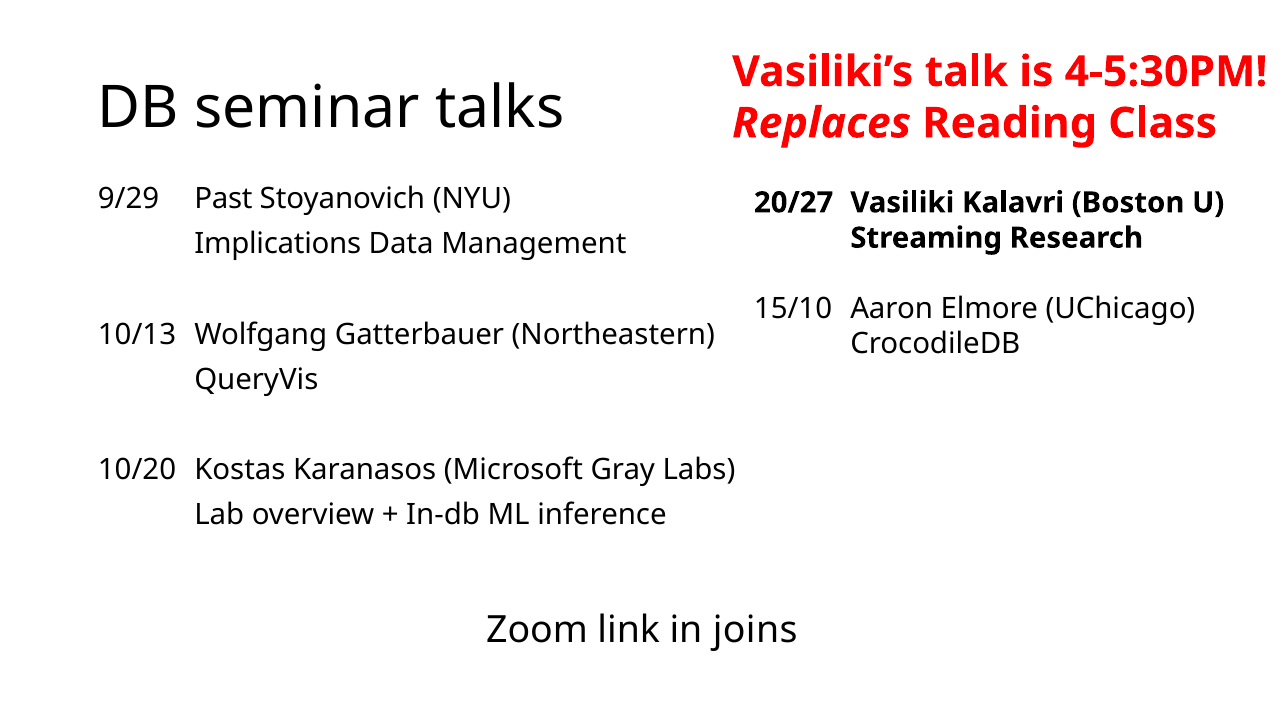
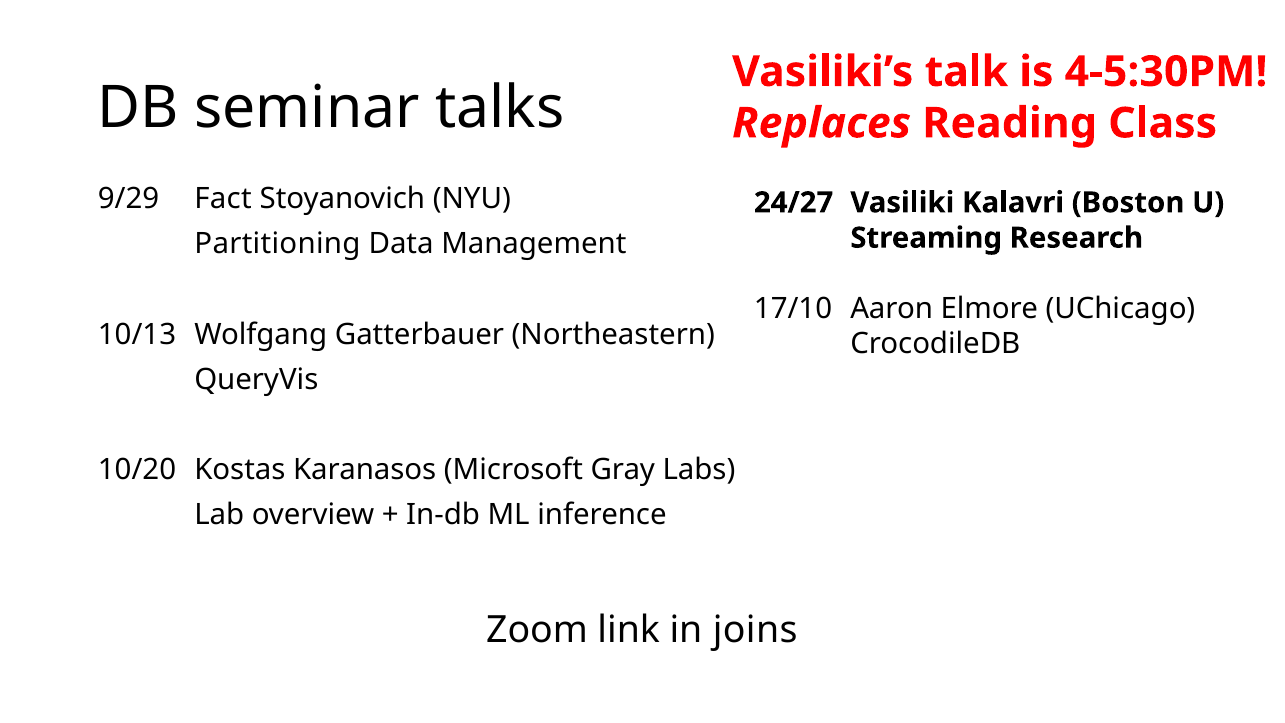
Past: Past -> Fact
20/27: 20/27 -> 24/27
Implications: Implications -> Partitioning
15/10: 15/10 -> 17/10
